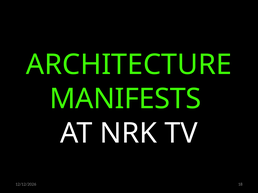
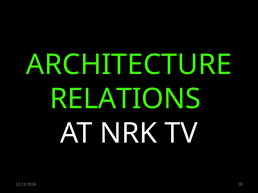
MANIFESTS: MANIFESTS -> RELATIONS
